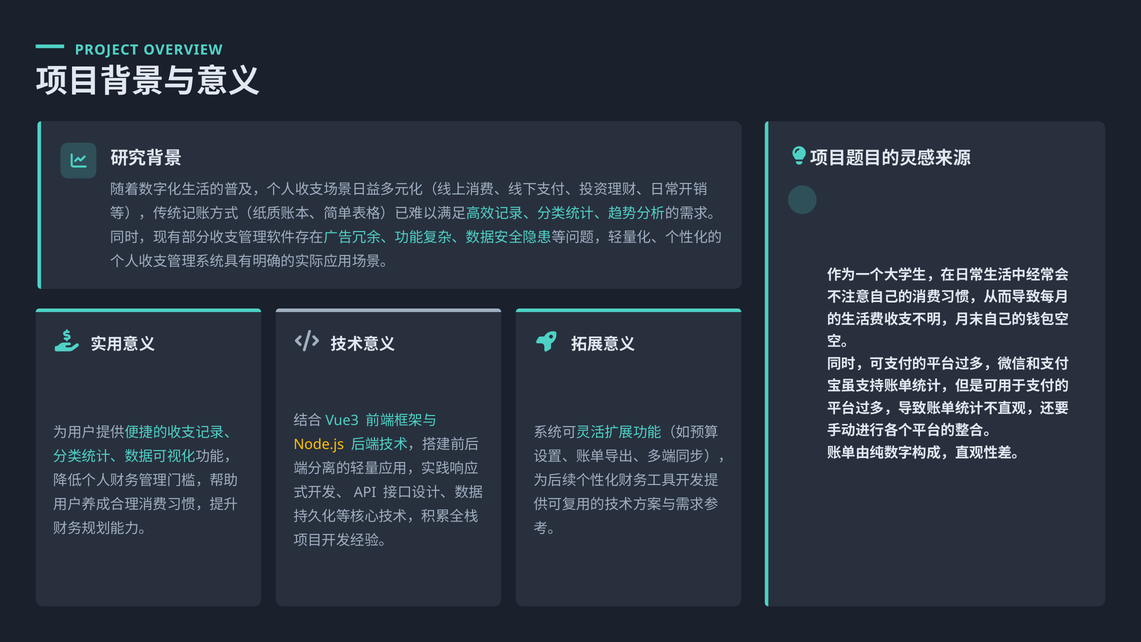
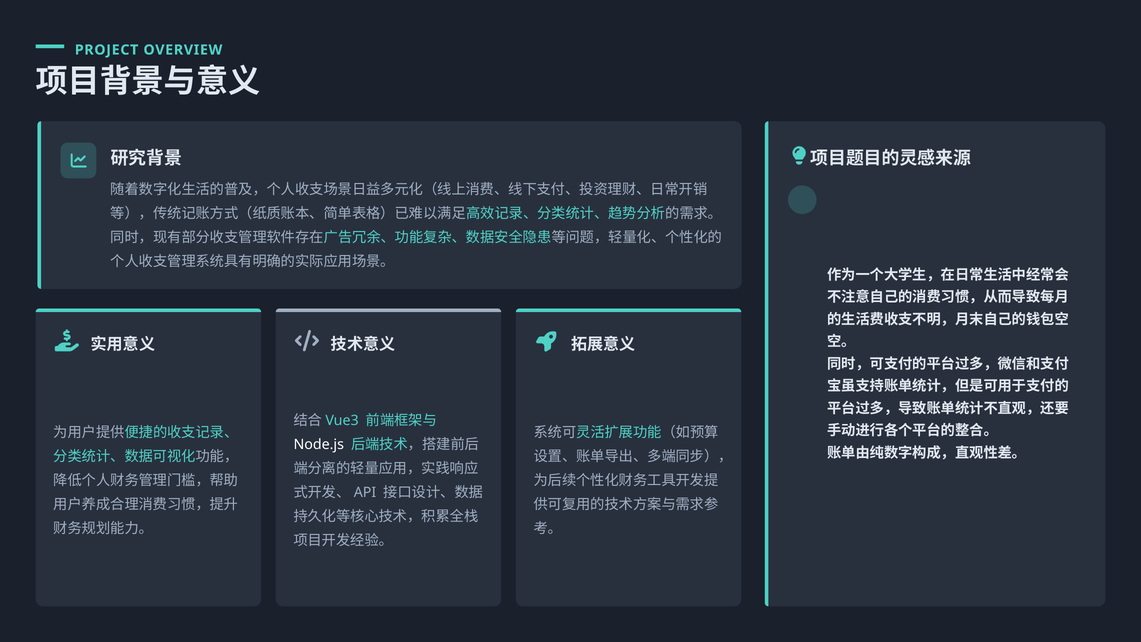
Node.js colour: yellow -> white
